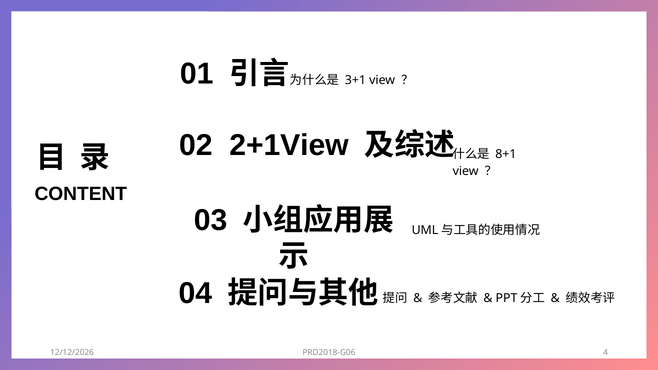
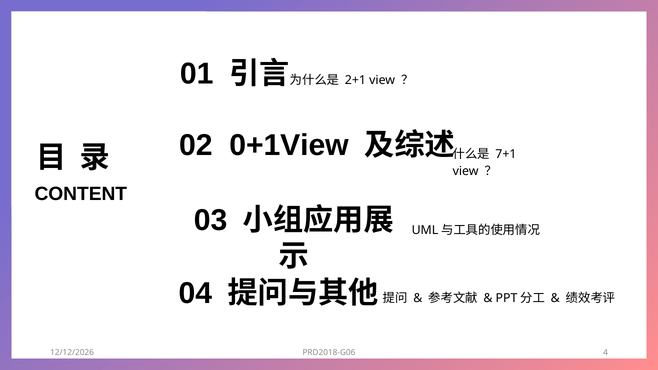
3+1: 3+1 -> 2+1
2+1View: 2+1View -> 0+1View
8+1: 8+1 -> 7+1
